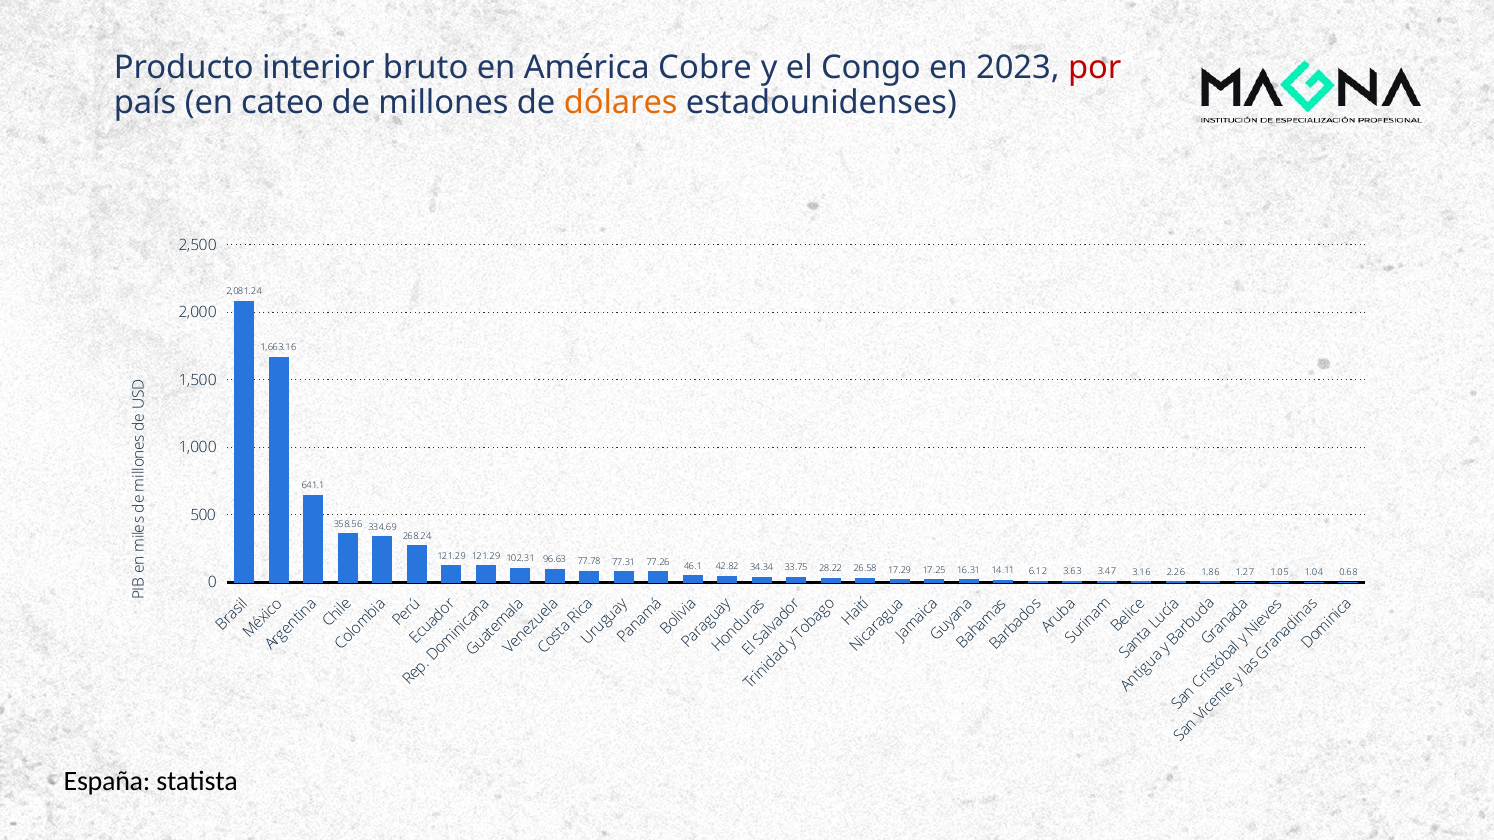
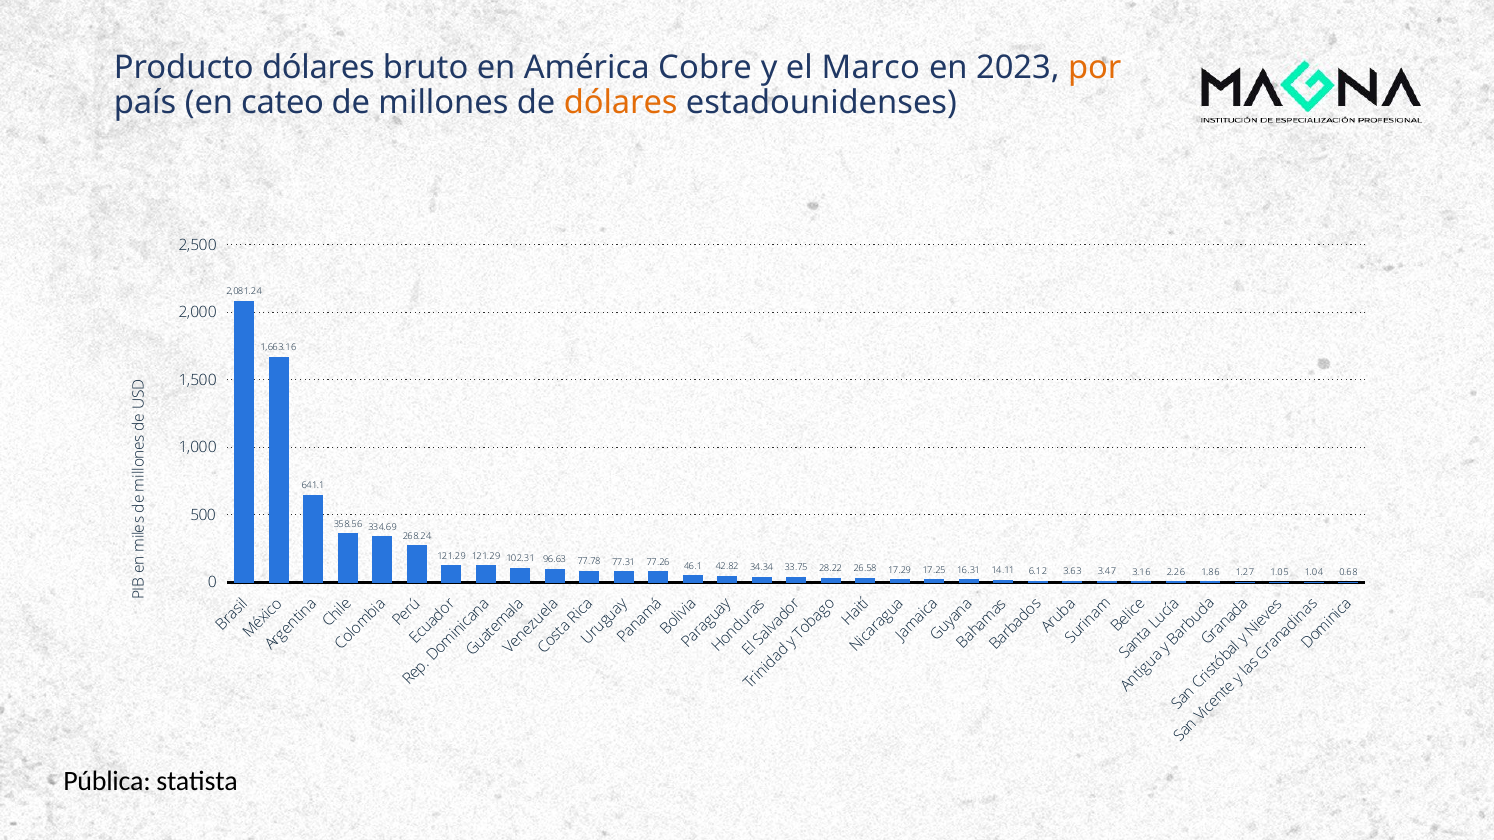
Producto interior: interior -> dólares
Congo: Congo -> Marco
por colour: red -> orange
España: España -> Pública
